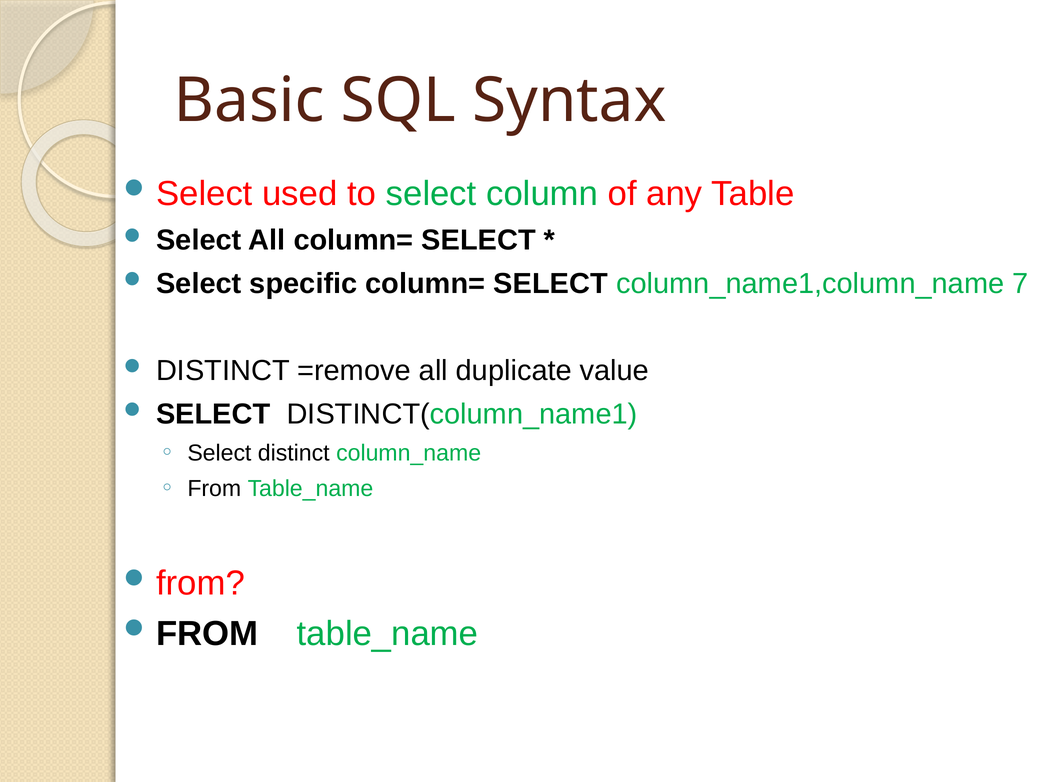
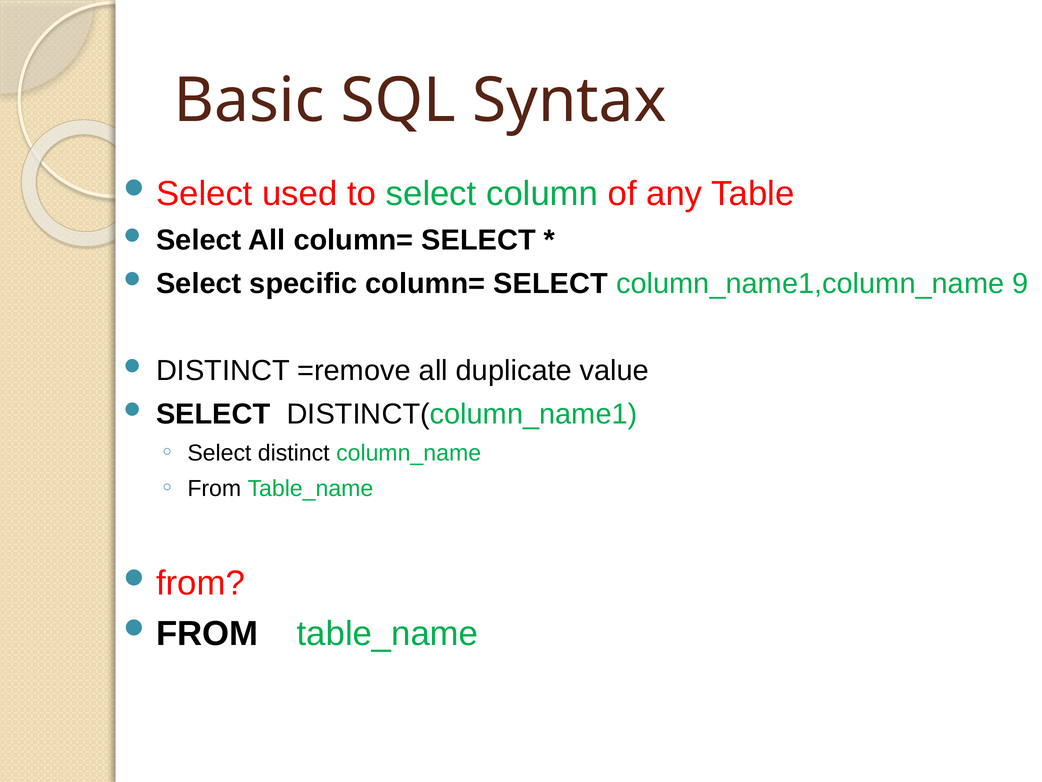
7: 7 -> 9
